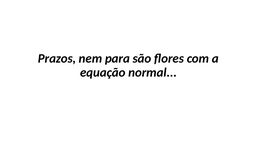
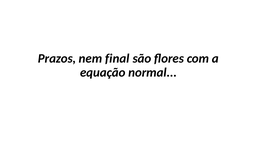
para: para -> final
